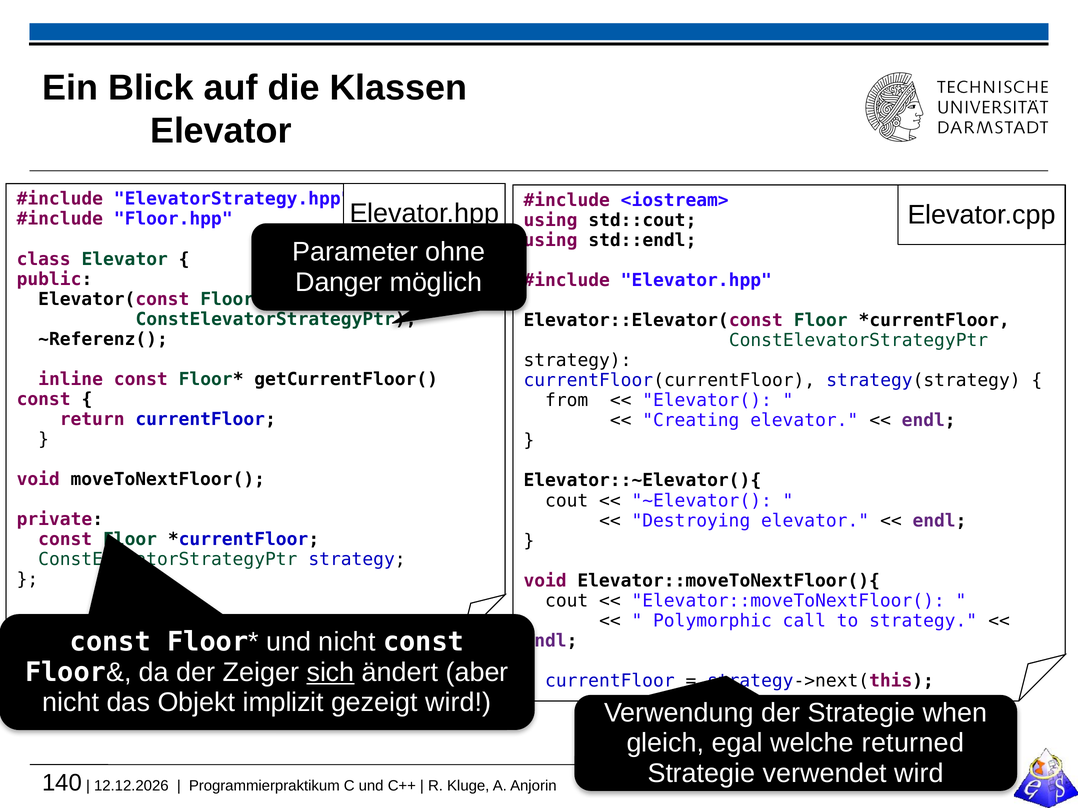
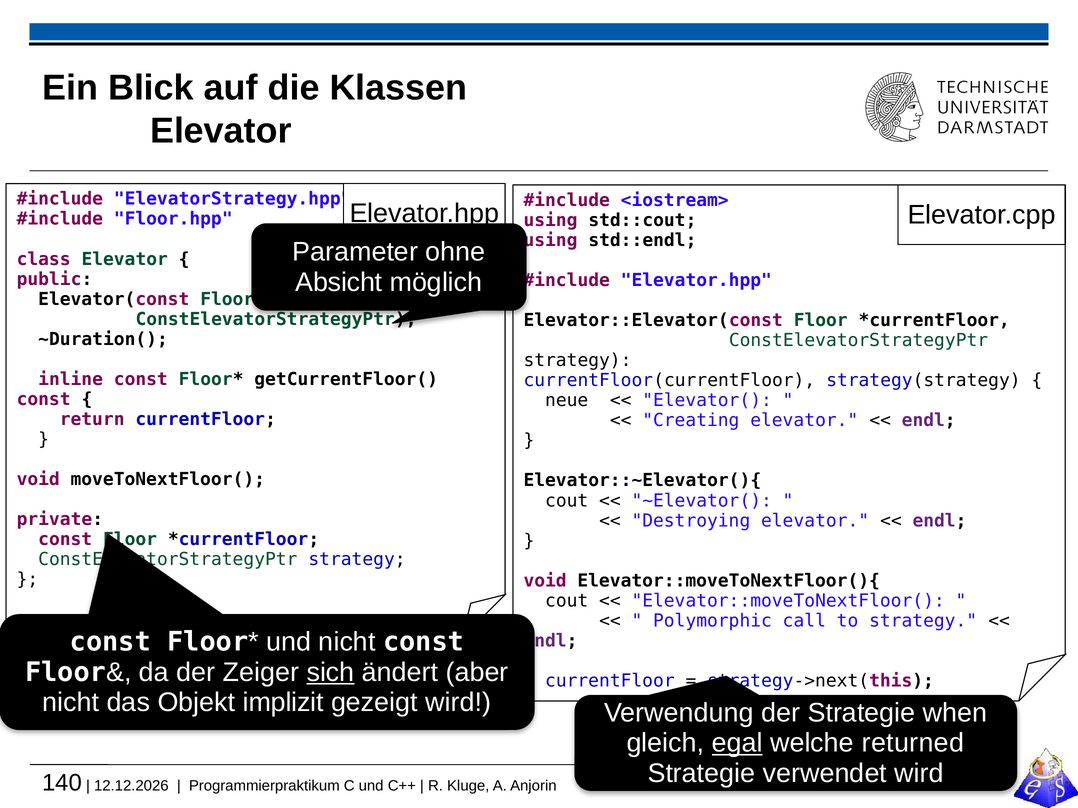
Danger: Danger -> Absicht
~Referenz(: ~Referenz( -> ~Duration(
from: from -> neue
egal underline: none -> present
